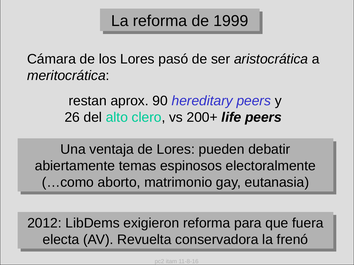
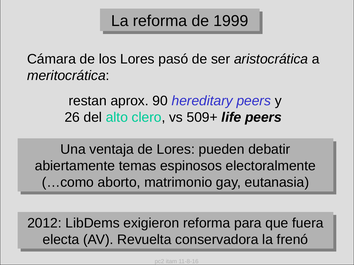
200+: 200+ -> 509+
